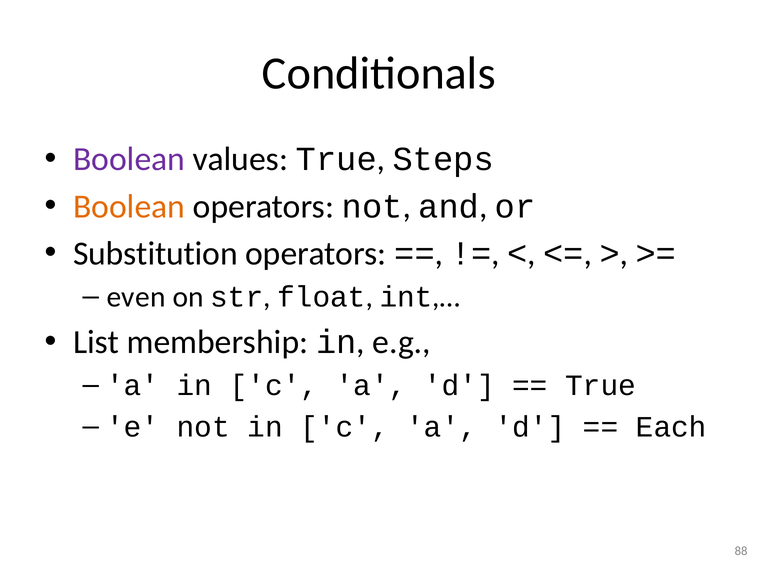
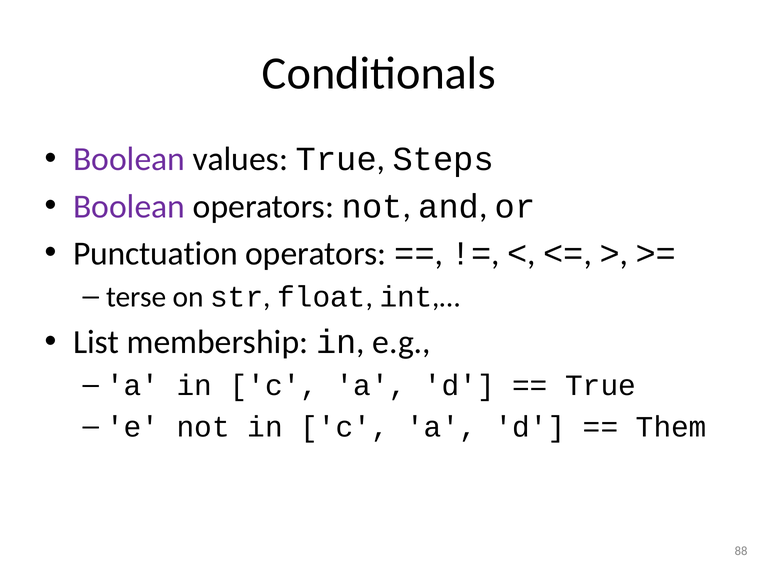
Boolean at (129, 206) colour: orange -> purple
Substitution: Substitution -> Punctuation
even: even -> terse
Each: Each -> Them
